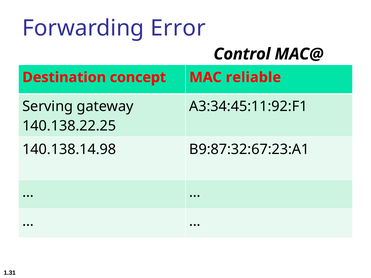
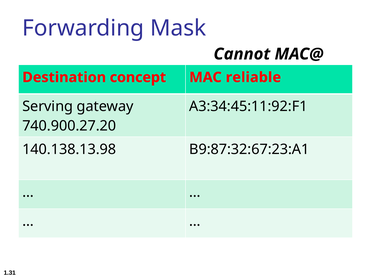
Error: Error -> Mask
Control: Control -> Cannot
140.138.22.25: 140.138.22.25 -> 740.900.27.20
140.138.14.98: 140.138.14.98 -> 140.138.13.98
